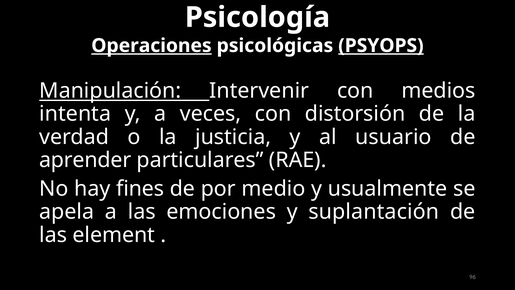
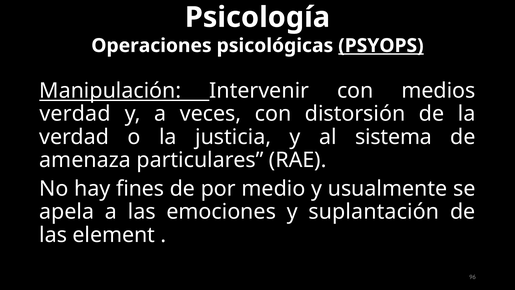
Operaciones underline: present -> none
intenta at (75, 114): intenta -> verdad
usuario: usuario -> sistema
aprender: aprender -> amenaza
